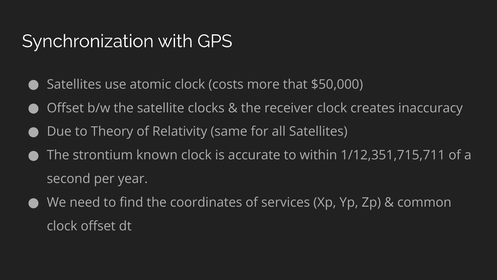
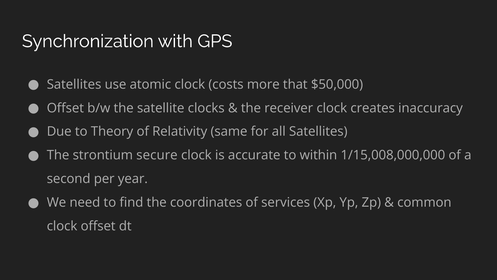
known: known -> secure
1/12,351,715,711: 1/12,351,715,711 -> 1/15,008,000,000
